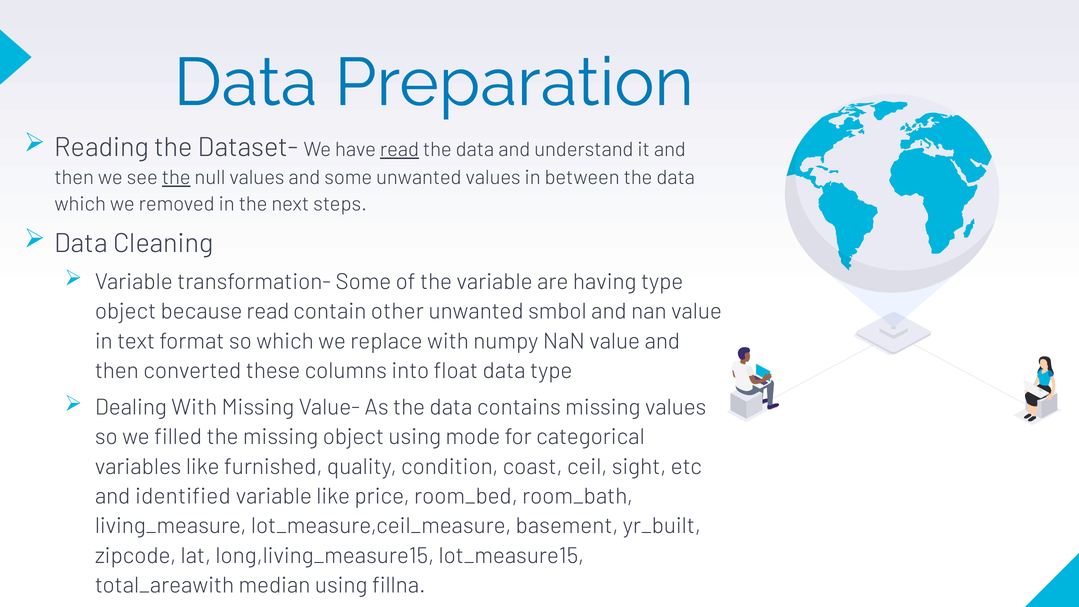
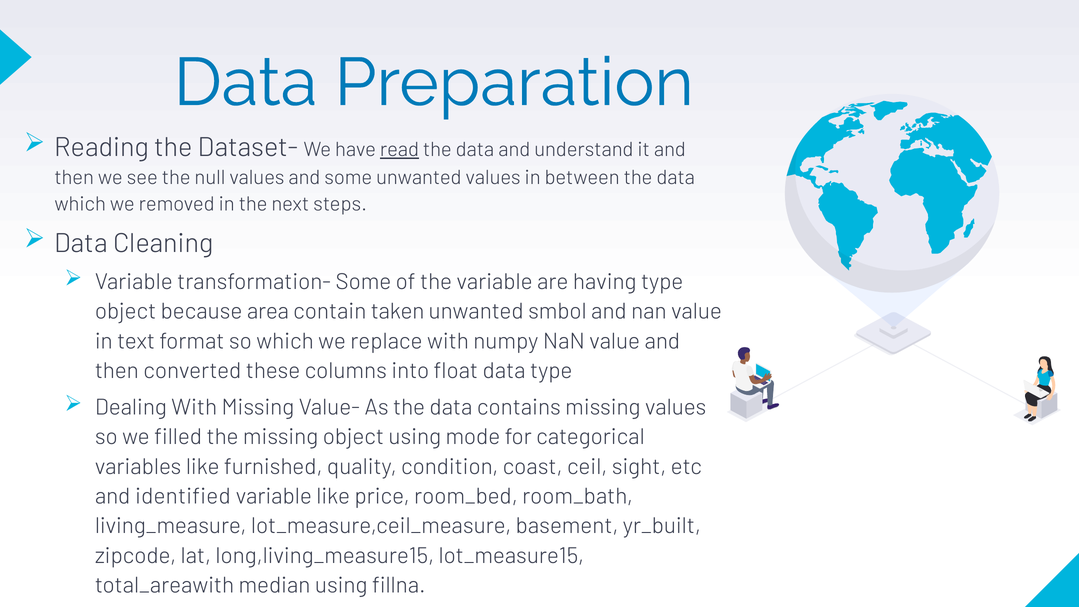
the at (176, 178) underline: present -> none
because read: read -> area
other: other -> taken
